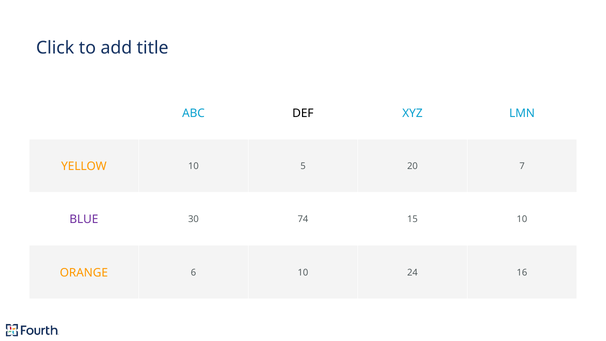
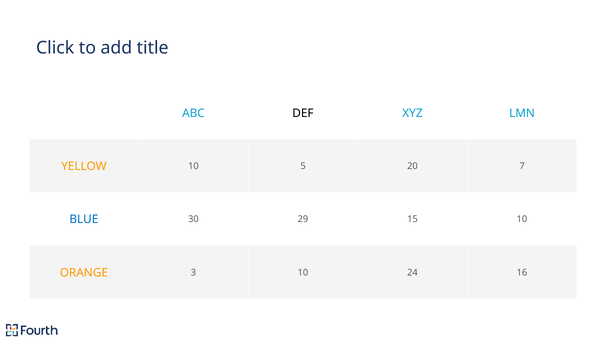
BLUE colour: purple -> blue
74: 74 -> 29
6: 6 -> 3
